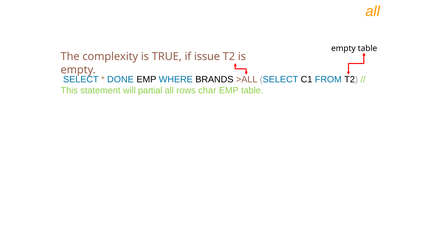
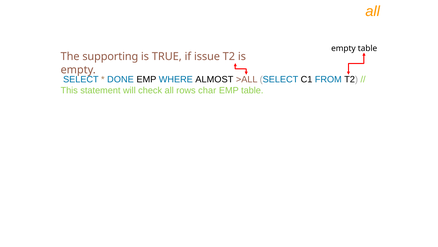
complexity: complexity -> supporting
BRANDS: BRANDS -> ALMOST
partial: partial -> check
